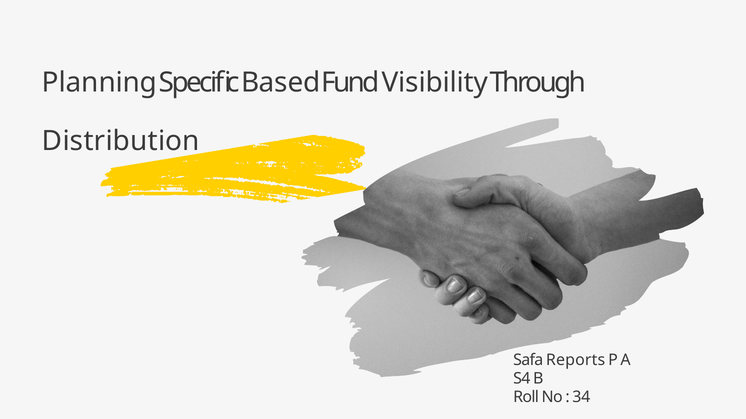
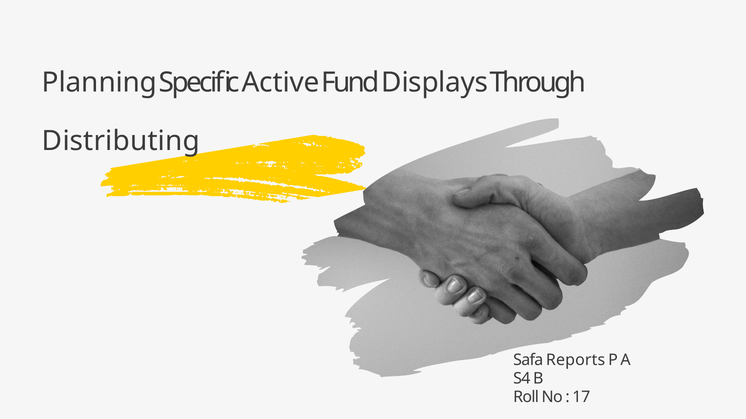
Based: Based -> Active
Visibility: Visibility -> Displays
Distribution: Distribution -> Distributing
34: 34 -> 17
